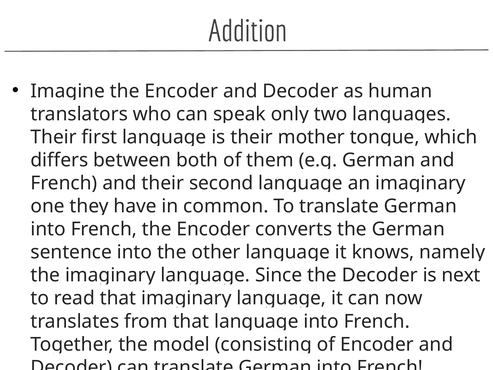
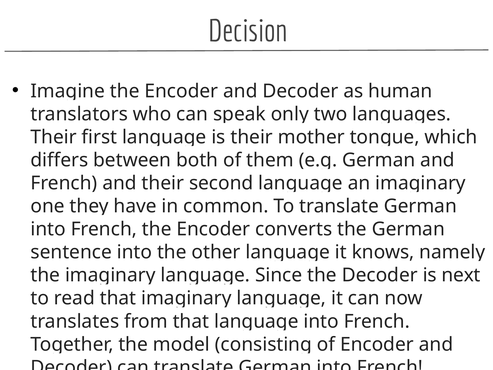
Addition: Addition -> Decision
